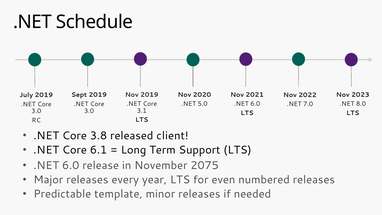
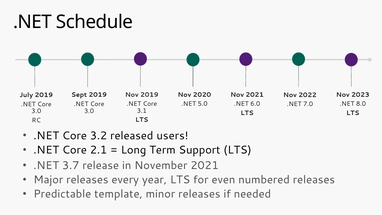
3.8: 3.8 -> 3.2
client: client -> users
6.1: 6.1 -> 2.1
6.0 at (71, 165): 6.0 -> 3.7
November 2075: 2075 -> 2021
